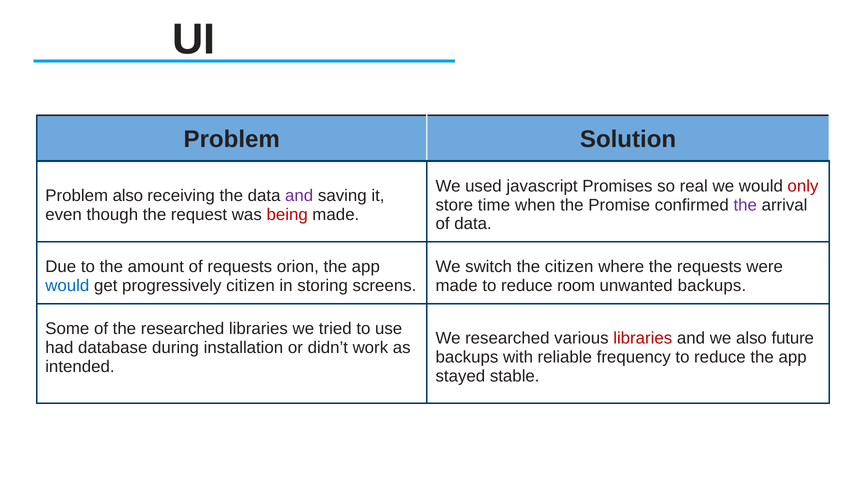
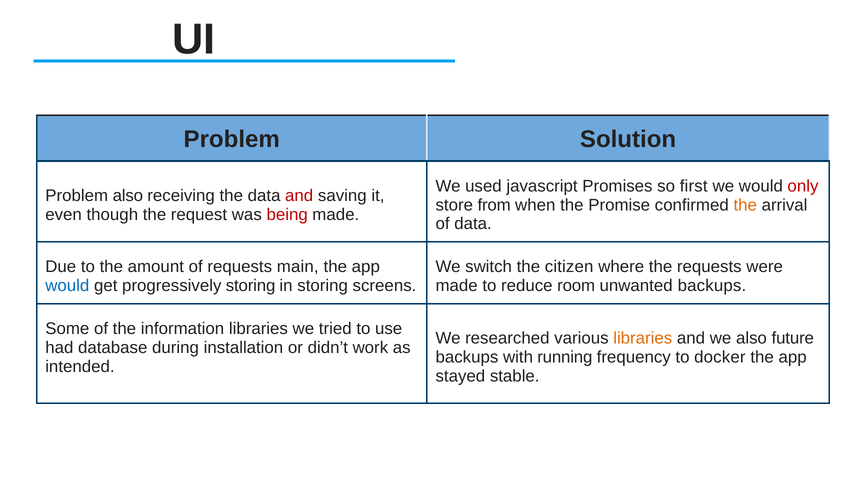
real: real -> first
and at (299, 196) colour: purple -> red
time: time -> from
the at (745, 205) colour: purple -> orange
orion: orion -> main
progressively citizen: citizen -> storing
the researched: researched -> information
libraries at (643, 338) colour: red -> orange
reliable: reliable -> running
frequency to reduce: reduce -> docker
